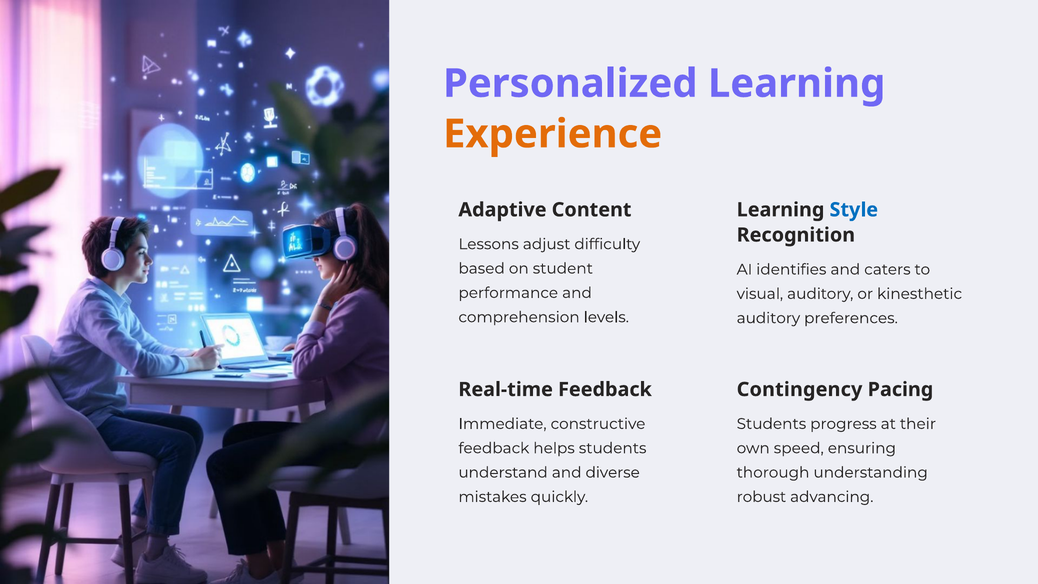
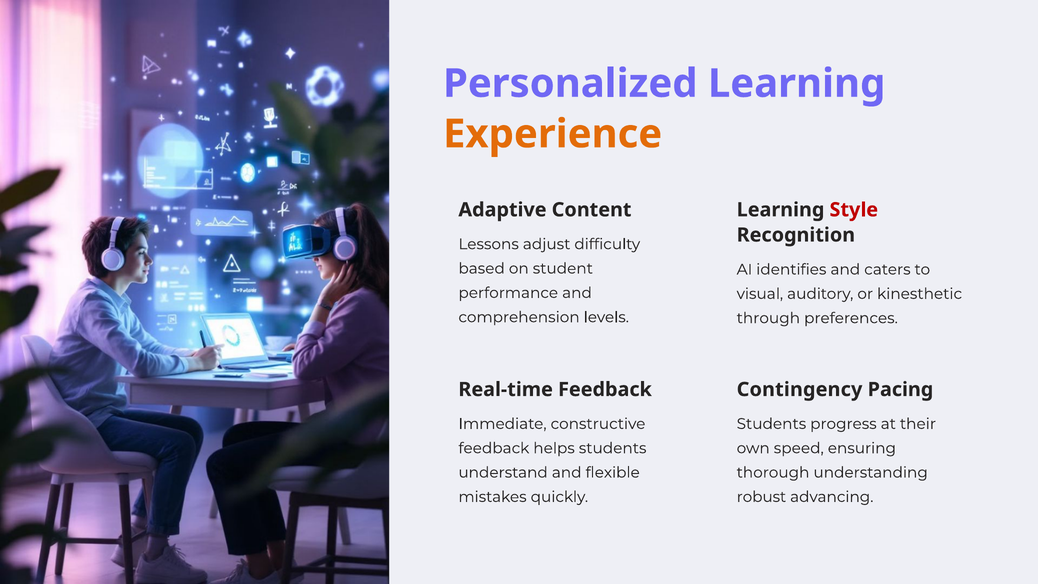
Style colour: blue -> red
auditory at (768, 318): auditory -> through
diverse: diverse -> flexible
